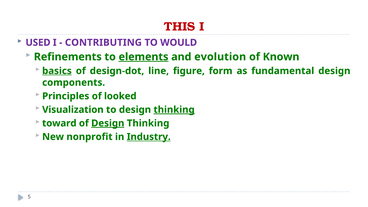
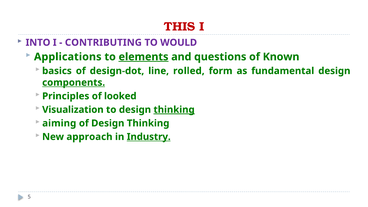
USED: USED -> INTO
Refinements: Refinements -> Applications
evolution: evolution -> questions
basics underline: present -> none
figure: figure -> rolled
components underline: none -> present
toward: toward -> aiming
Design at (108, 123) underline: present -> none
nonprofit: nonprofit -> approach
